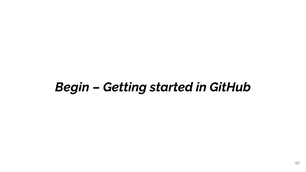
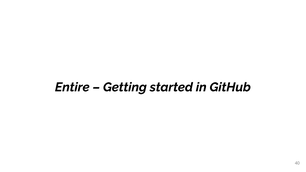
Begin: Begin -> Entire
